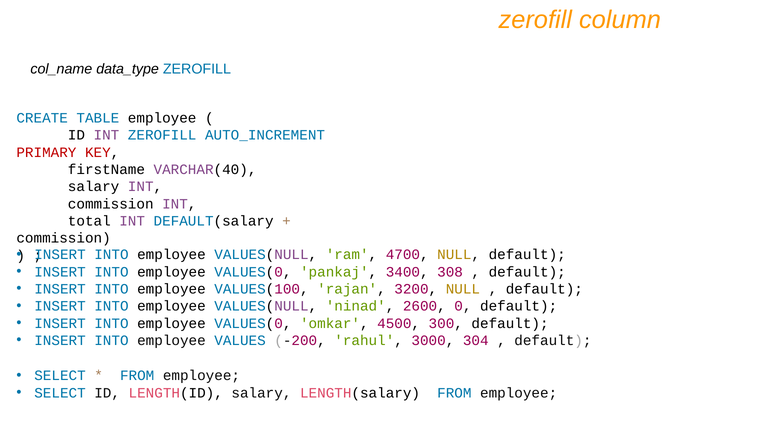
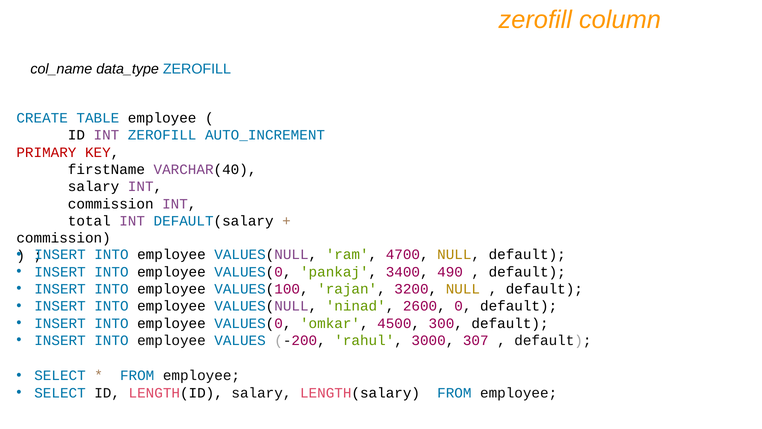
308: 308 -> 490
304: 304 -> 307
